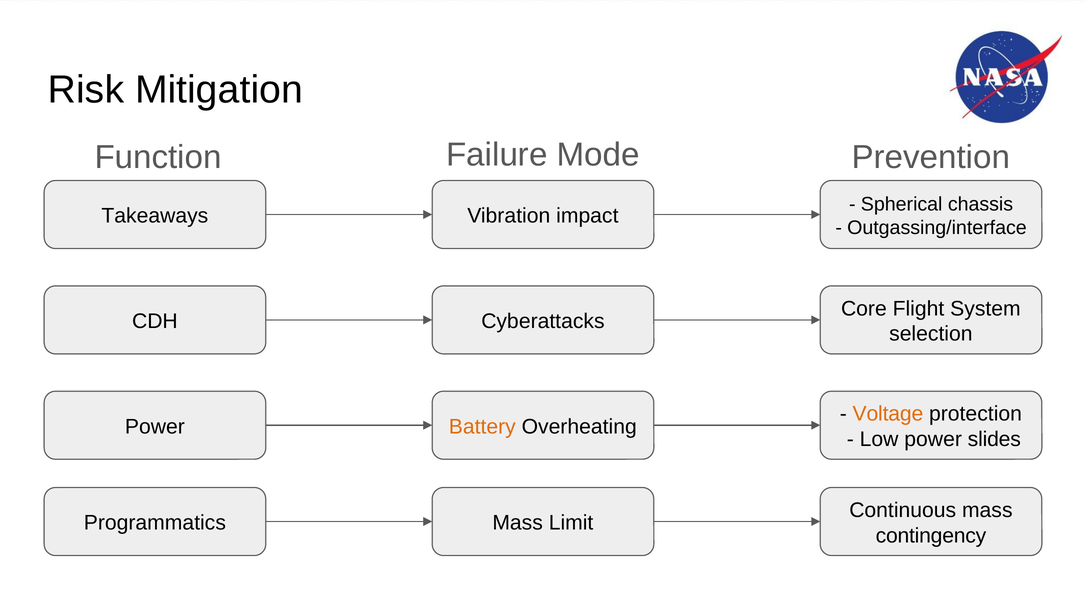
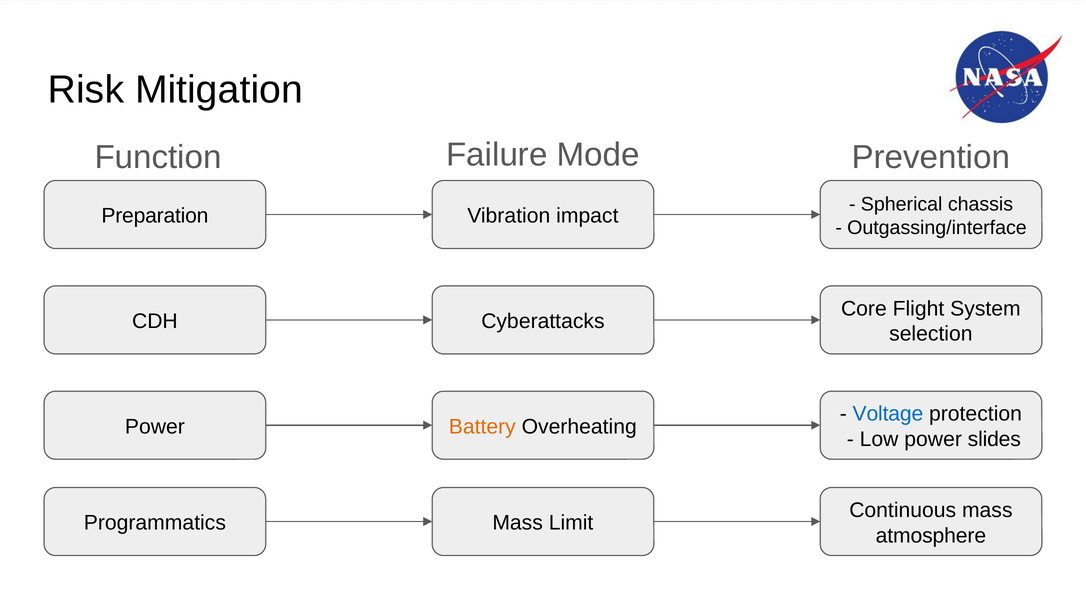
Takeaways: Takeaways -> Preparation
Voltage colour: orange -> blue
contingency: contingency -> atmosphere
